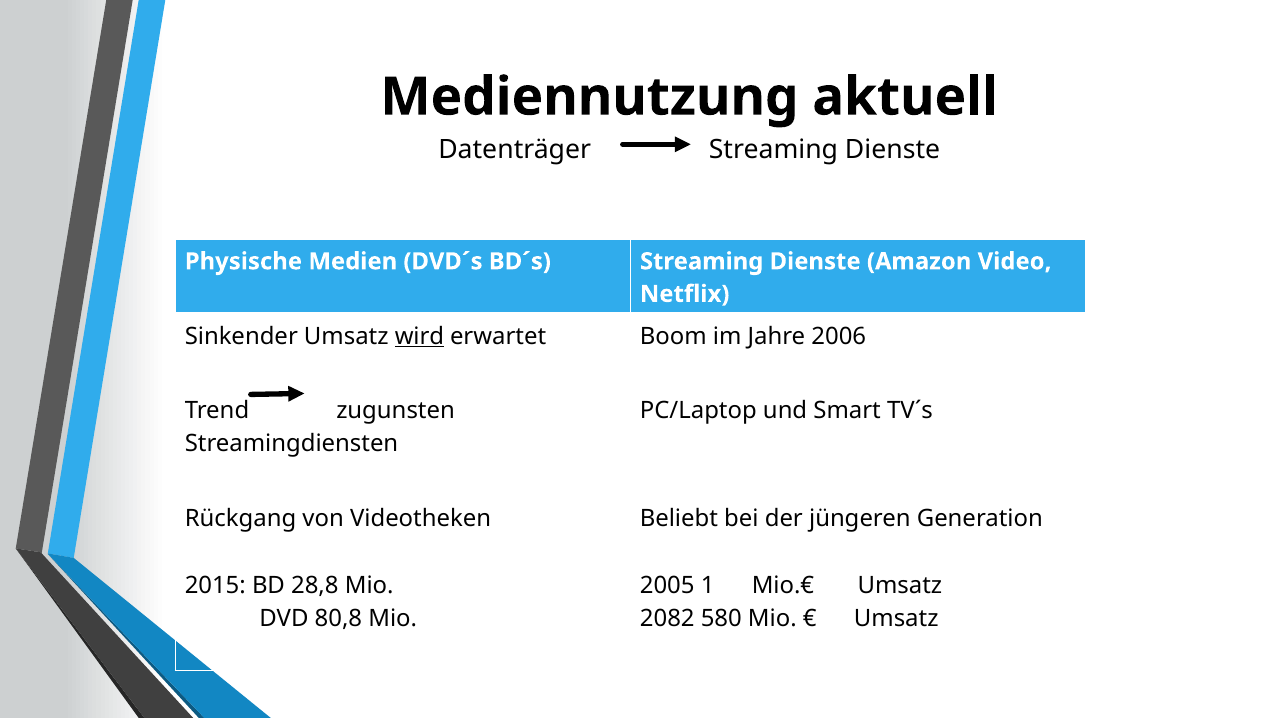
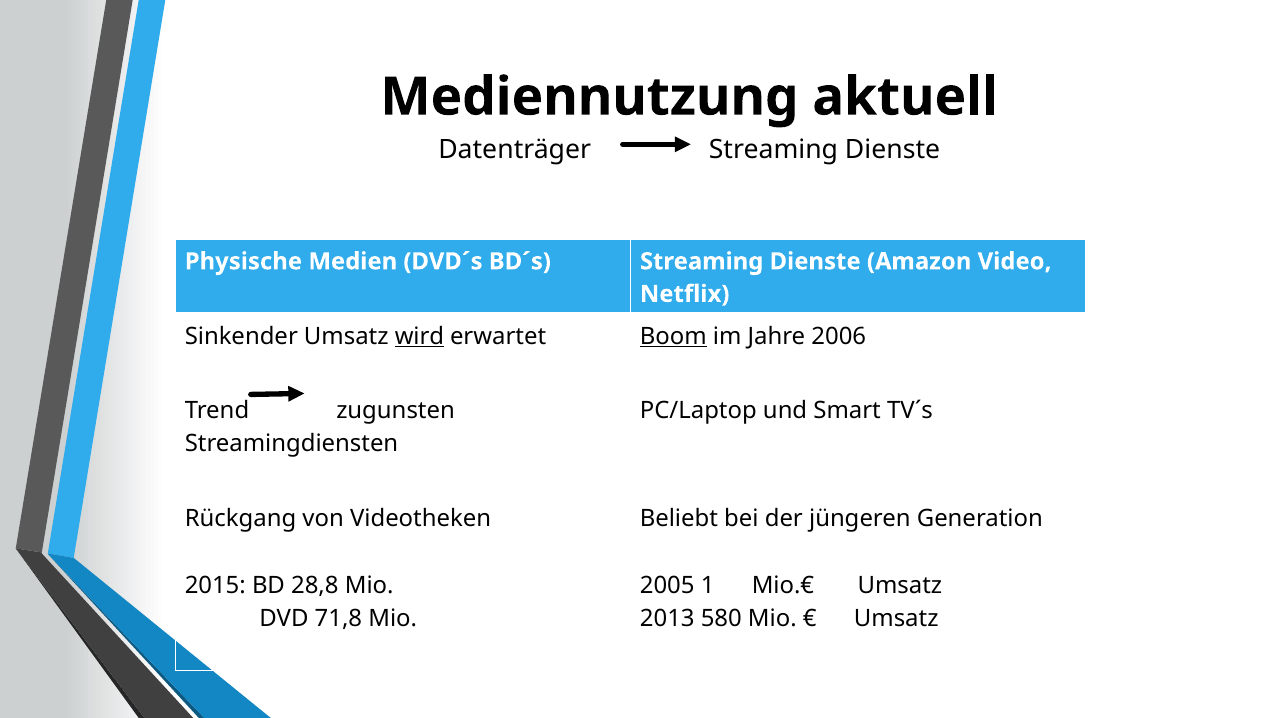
Boom underline: none -> present
80,8: 80,8 -> 71,8
2082: 2082 -> 2013
